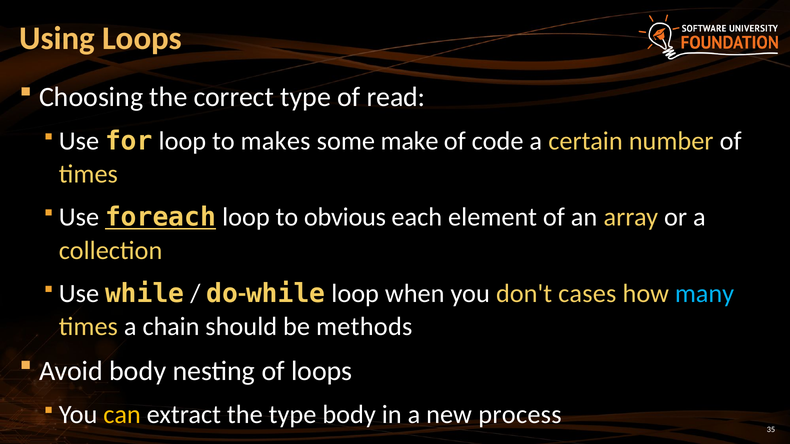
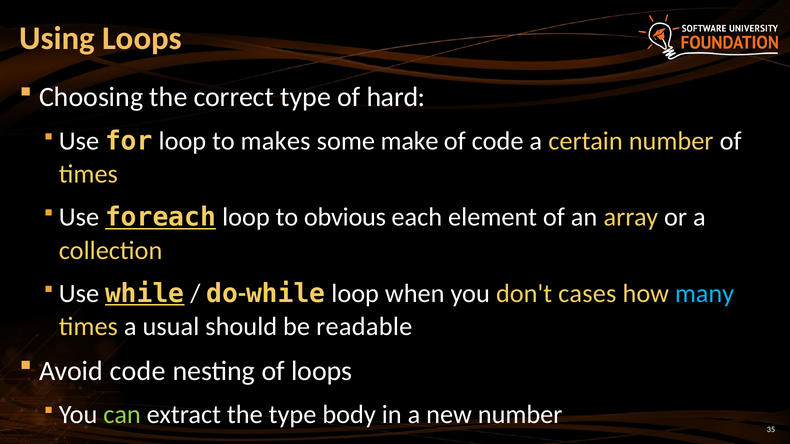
read: read -> hard
while underline: none -> present
chain: chain -> usual
methods: methods -> readable
Avoid body: body -> code
can colour: yellow -> light green
new process: process -> number
